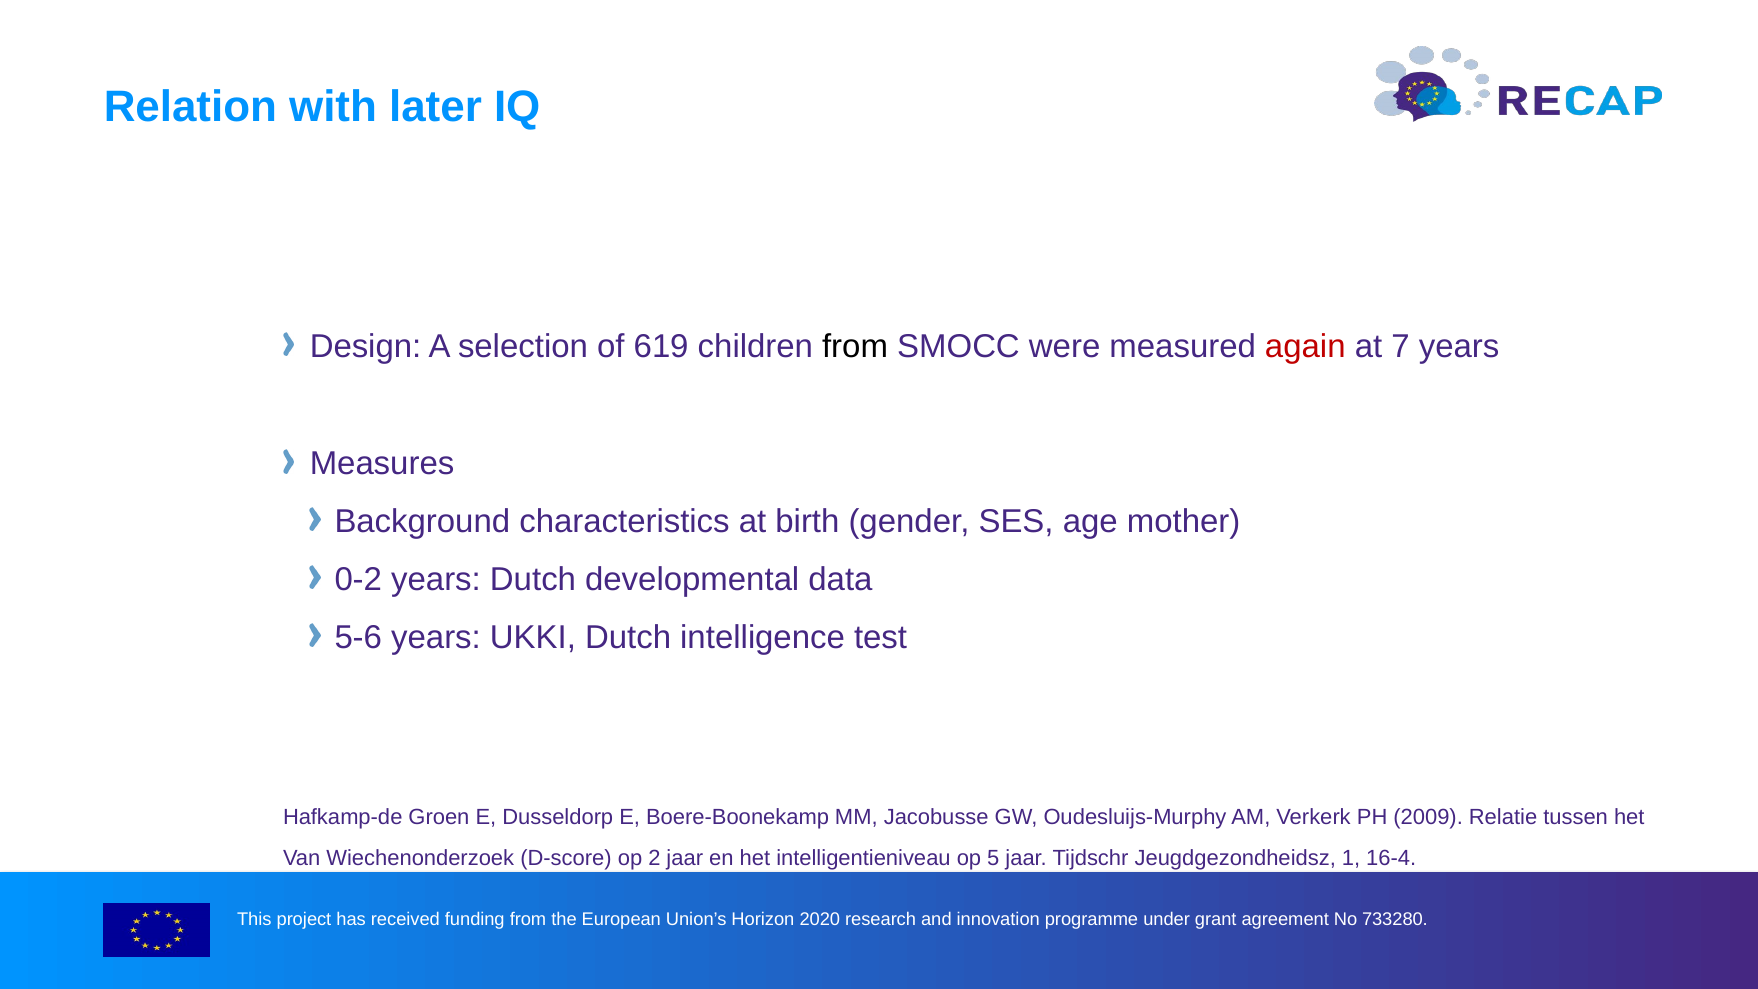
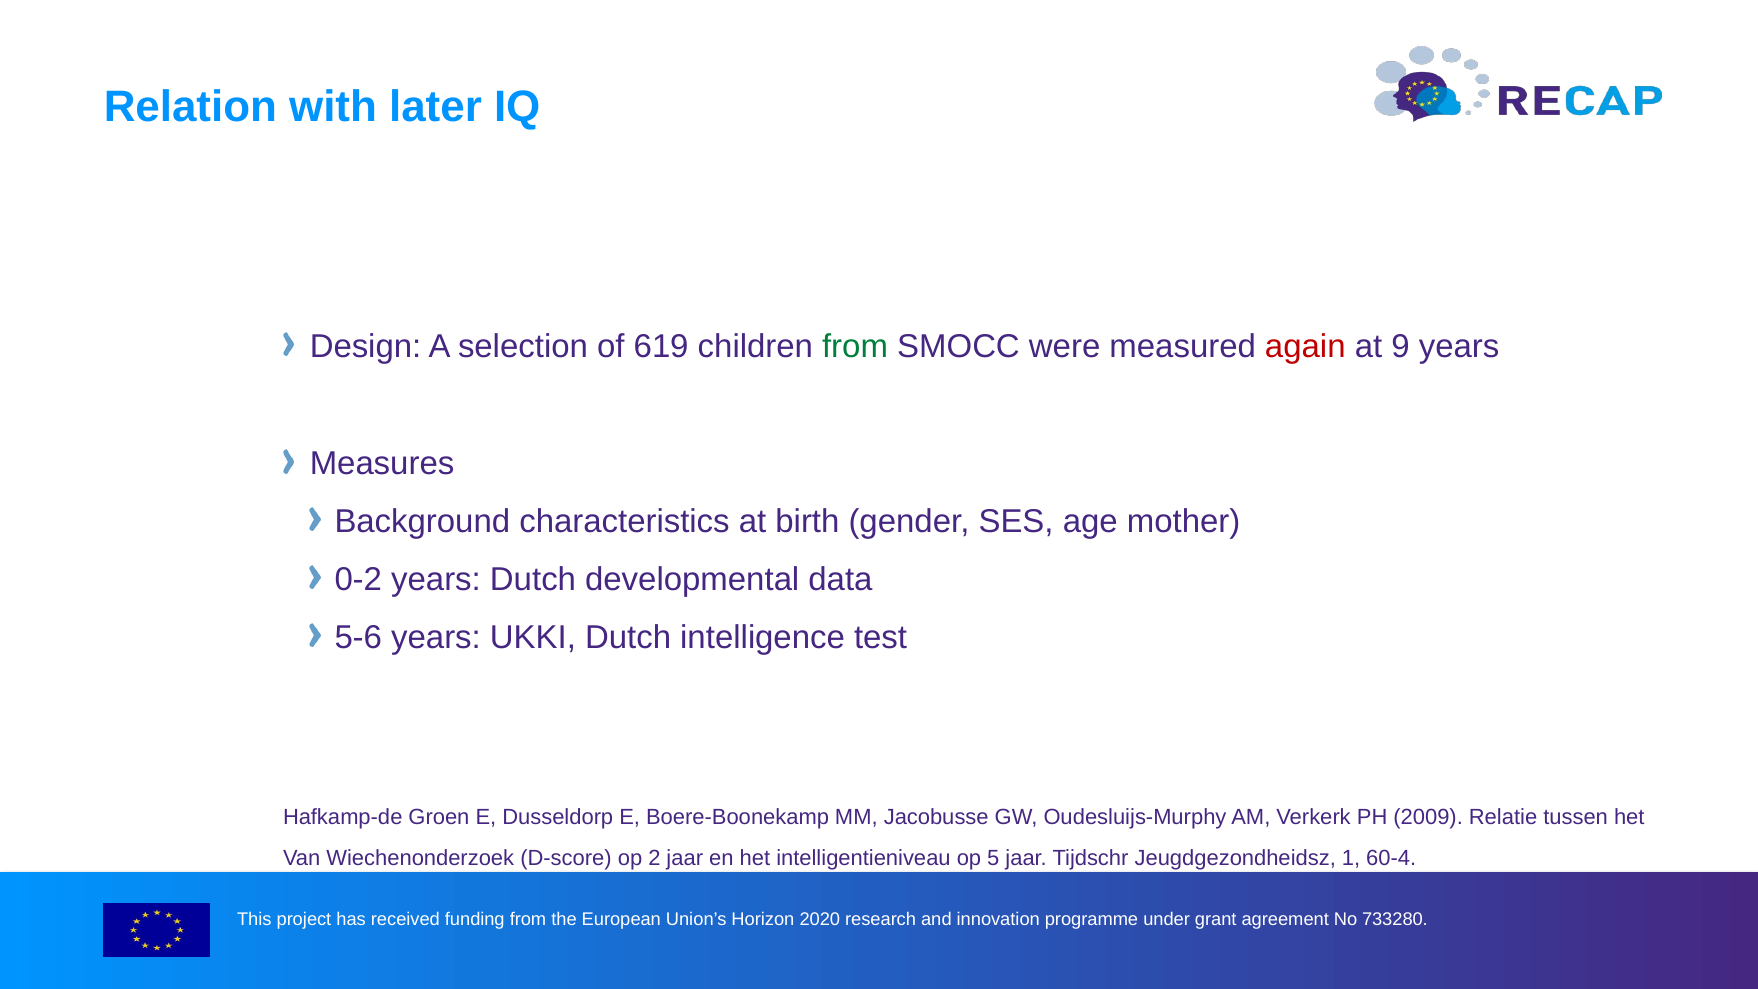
from at (855, 347) colour: black -> green
7: 7 -> 9
16-4: 16-4 -> 60-4
